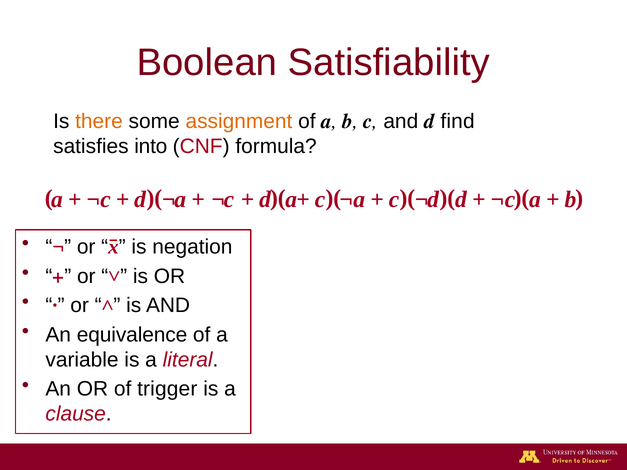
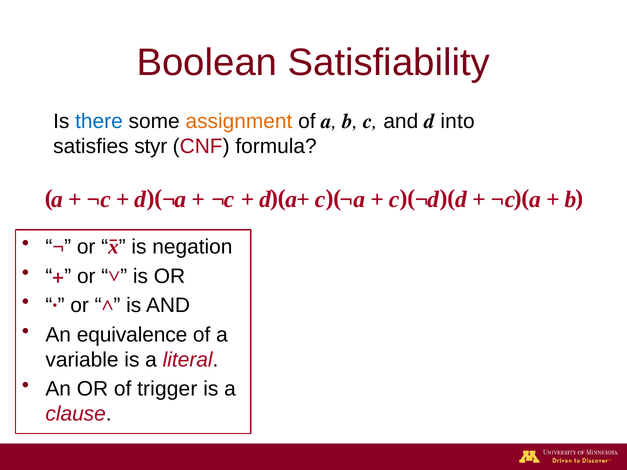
there colour: orange -> blue
find: find -> into
into: into -> styr
